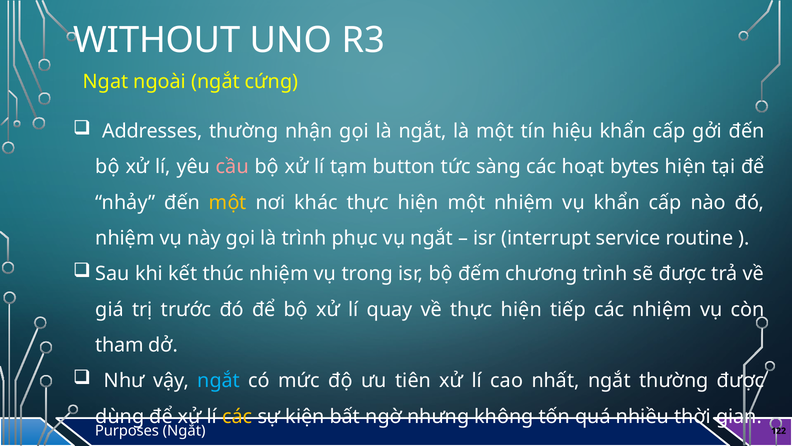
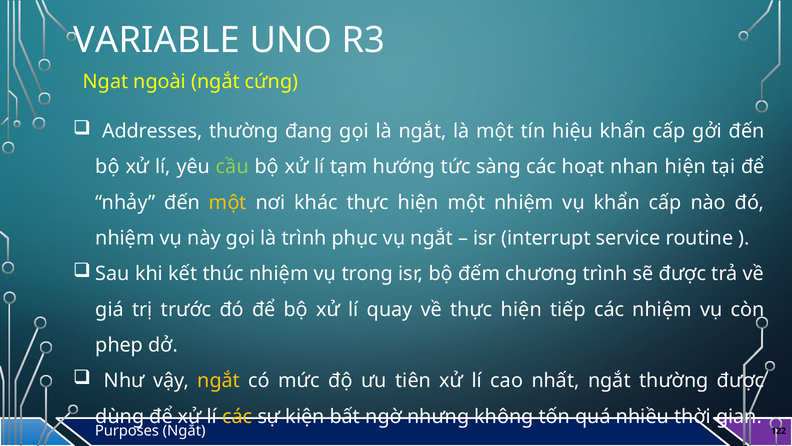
WITHOUT: WITHOUT -> VARIABLE
nhận: nhận -> đang
cầu colour: pink -> light green
button: button -> hướng
bytes: bytes -> nhan
tham: tham -> phep
ngắt at (219, 381) colour: light blue -> yellow
